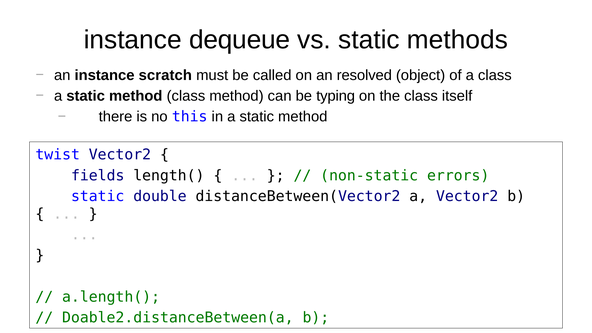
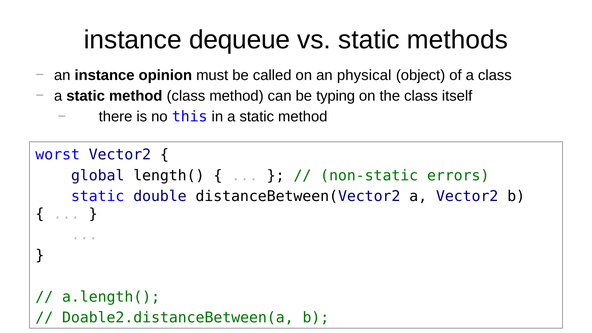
scratch: scratch -> opinion
resolved: resolved -> physical
twist: twist -> worst
fields: fields -> global
